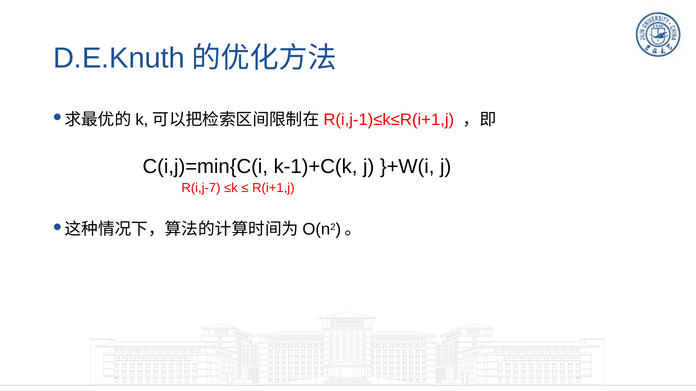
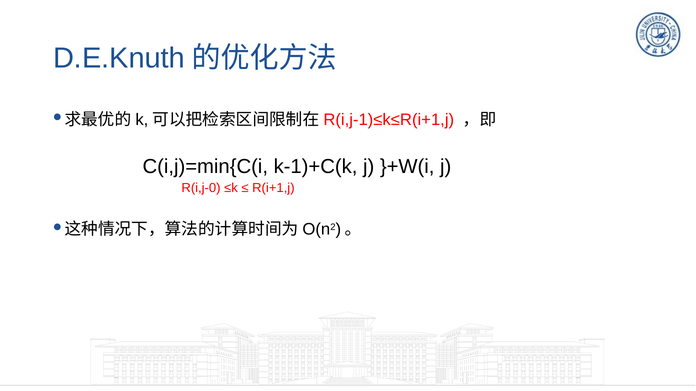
R(i,j-7: R(i,j-7 -> R(i,j-0
